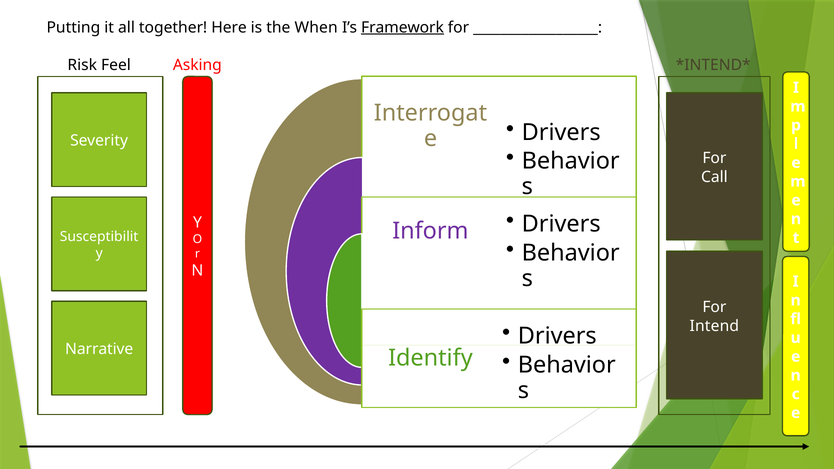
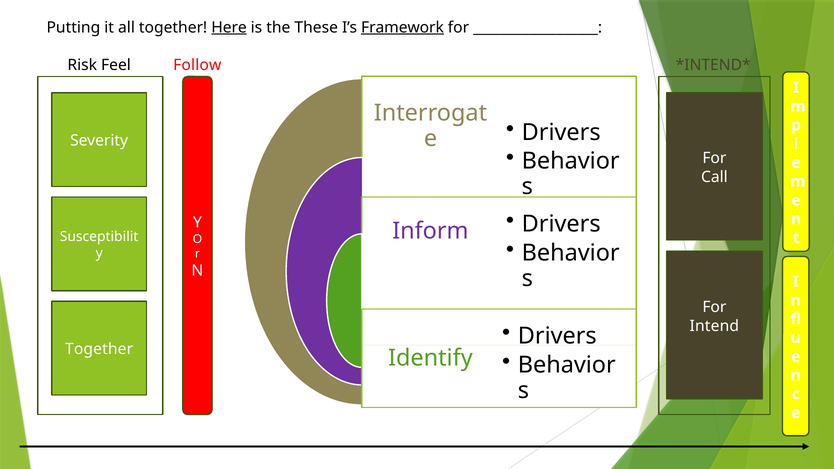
Here underline: none -> present
When: When -> These
Asking: Asking -> Follow
Narrative at (99, 349): Narrative -> Together
